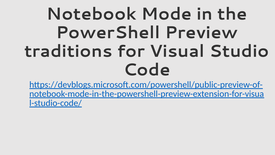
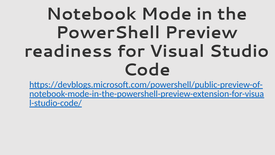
traditions: traditions -> readiness
